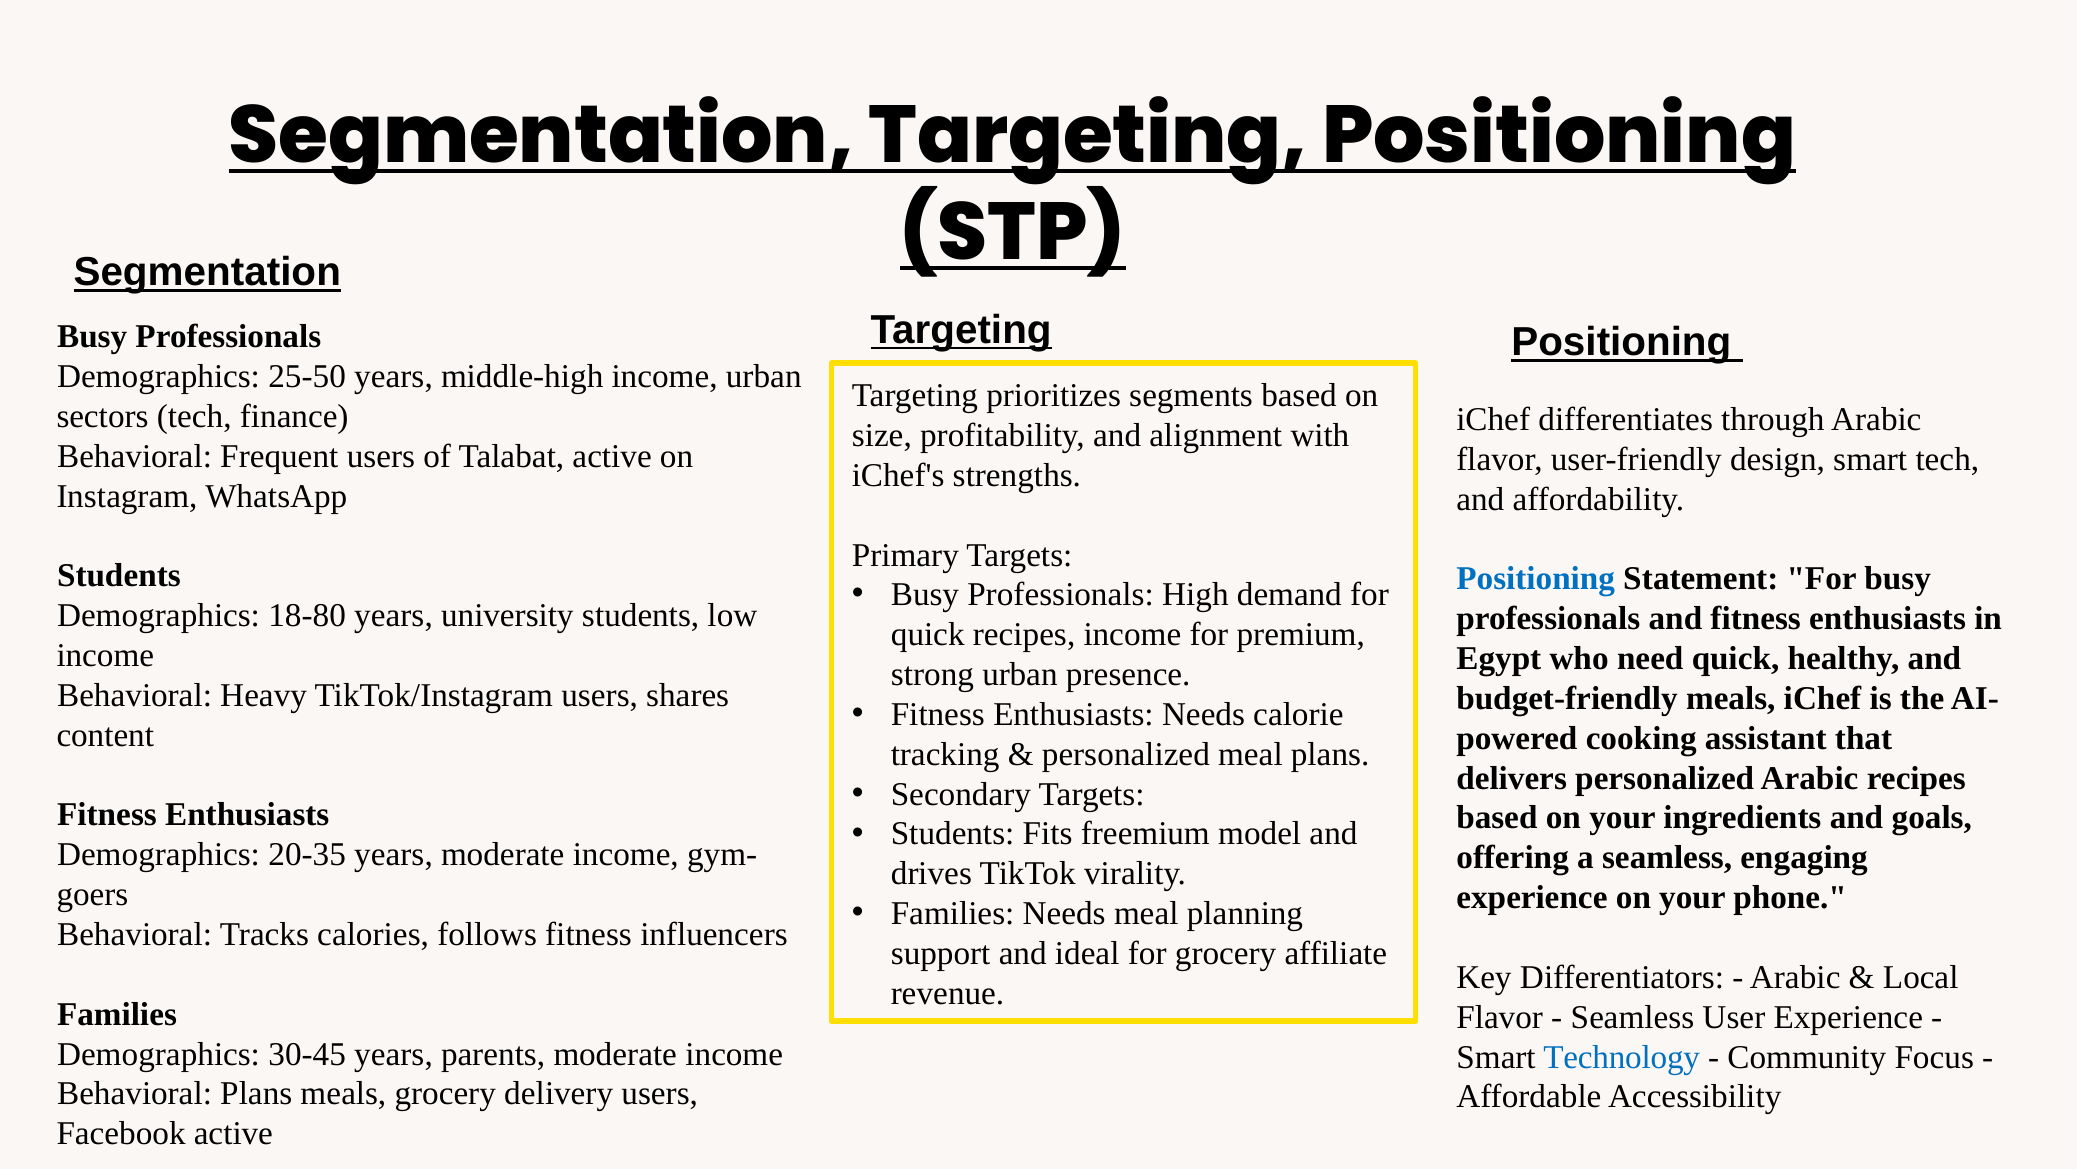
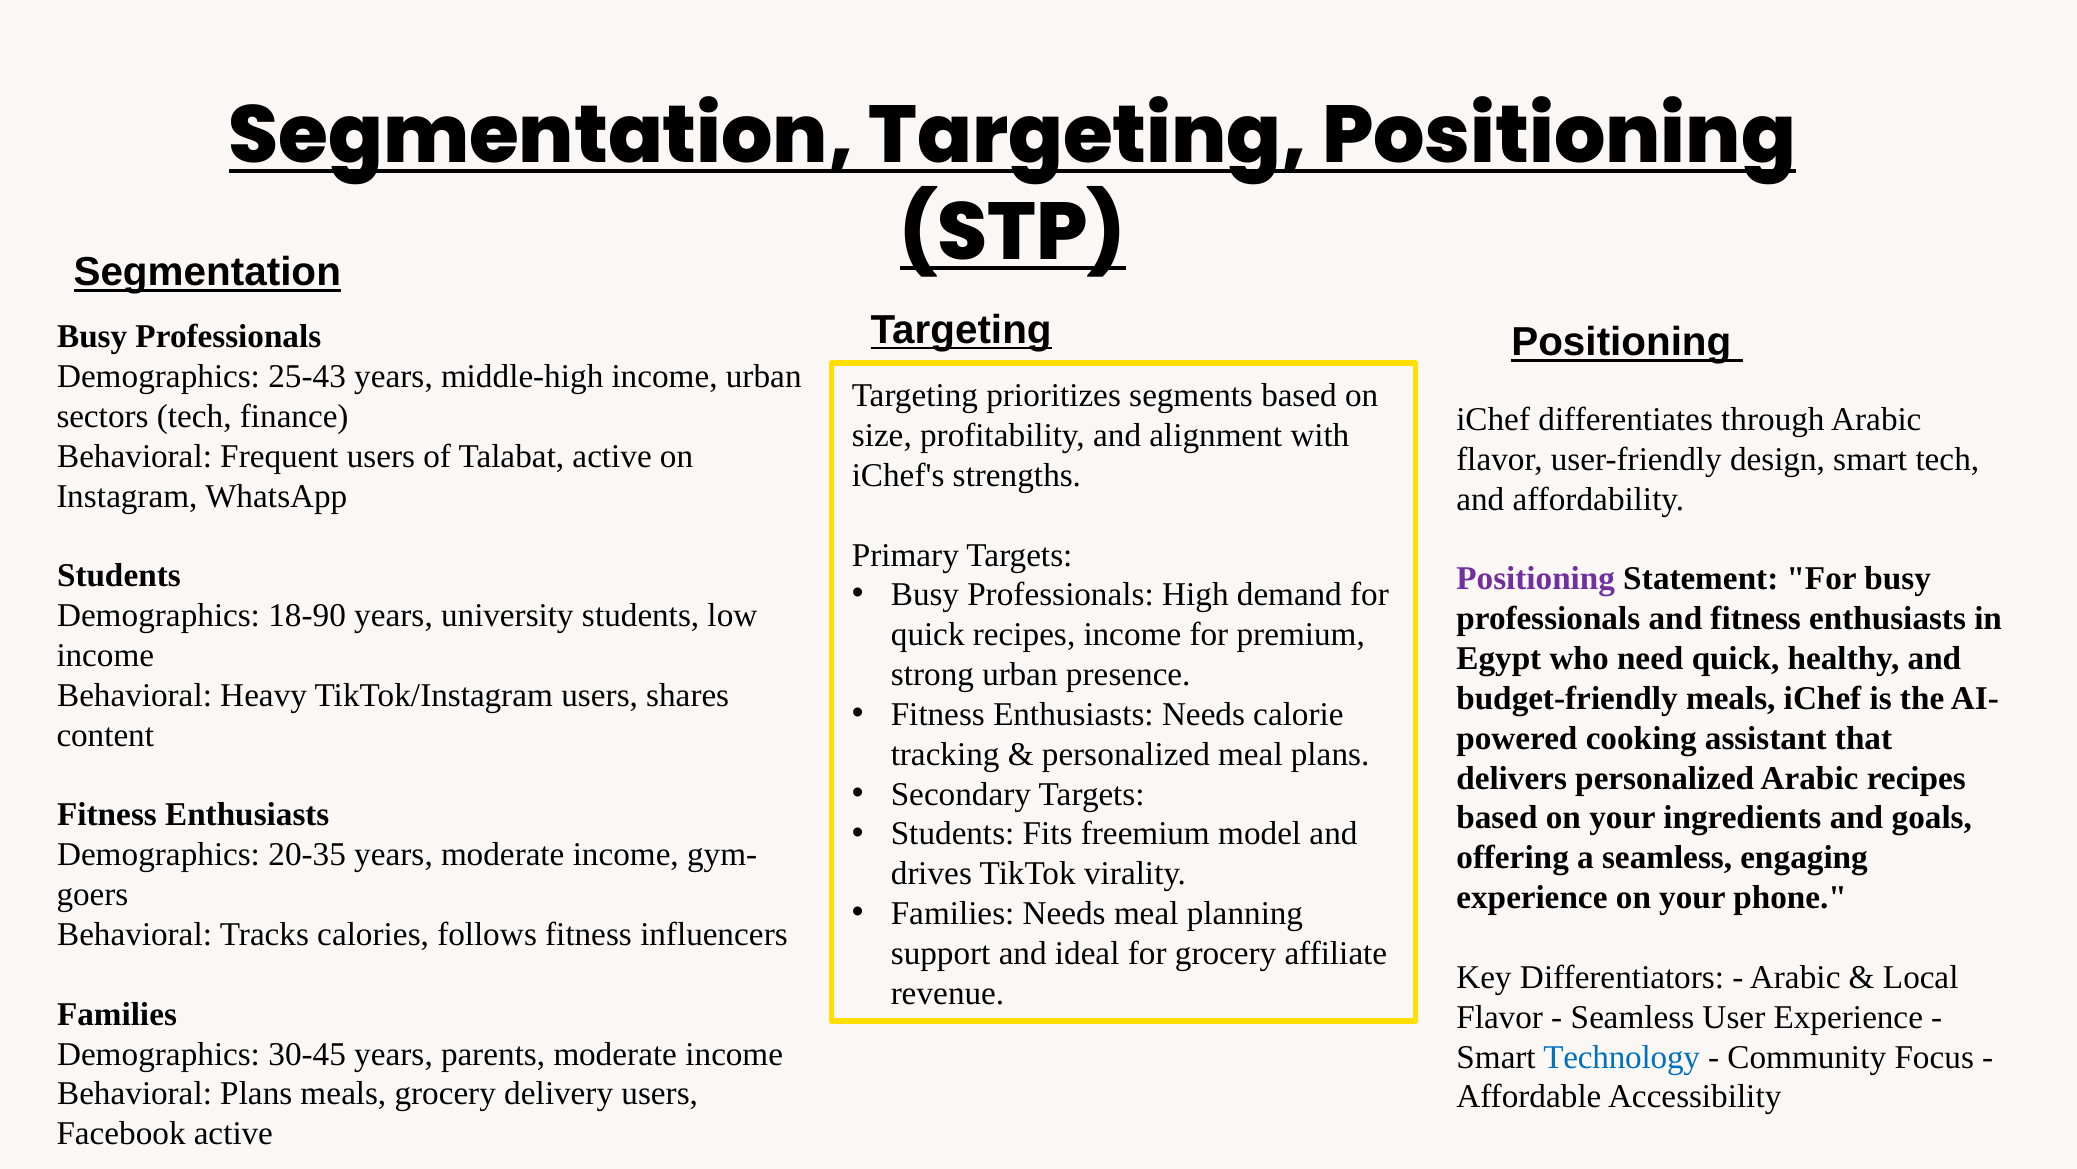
25-50: 25-50 -> 25-43
Positioning at (1536, 579) colour: blue -> purple
18-80: 18-80 -> 18-90
